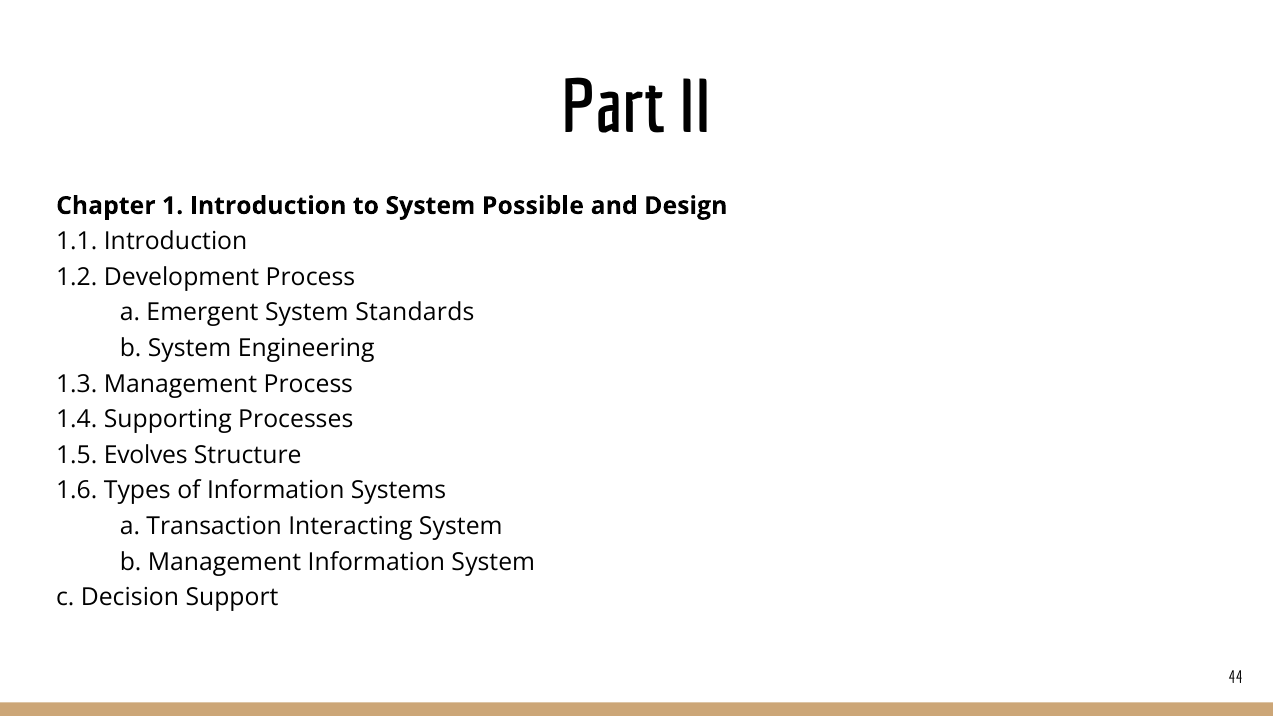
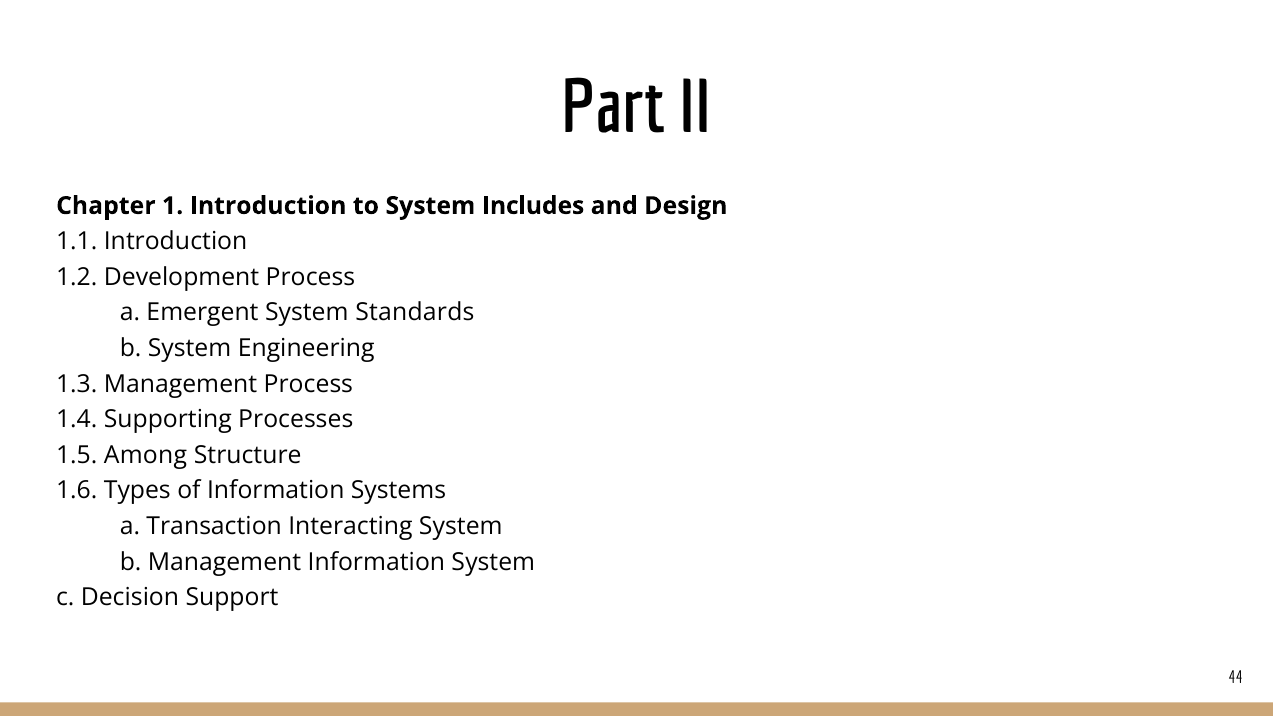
Possible: Possible -> Includes
Evolves: Evolves -> Among
